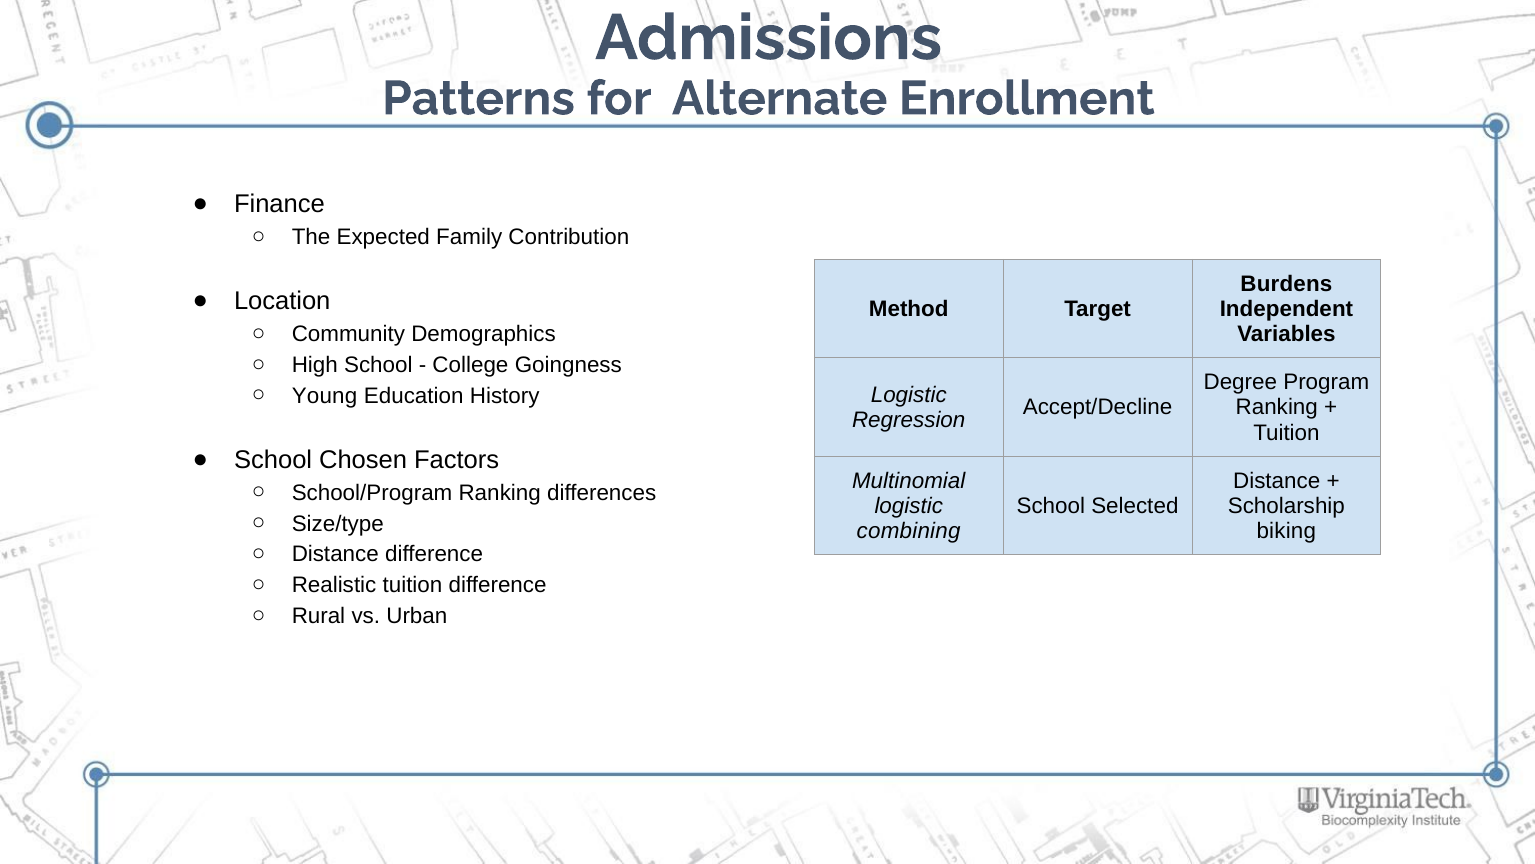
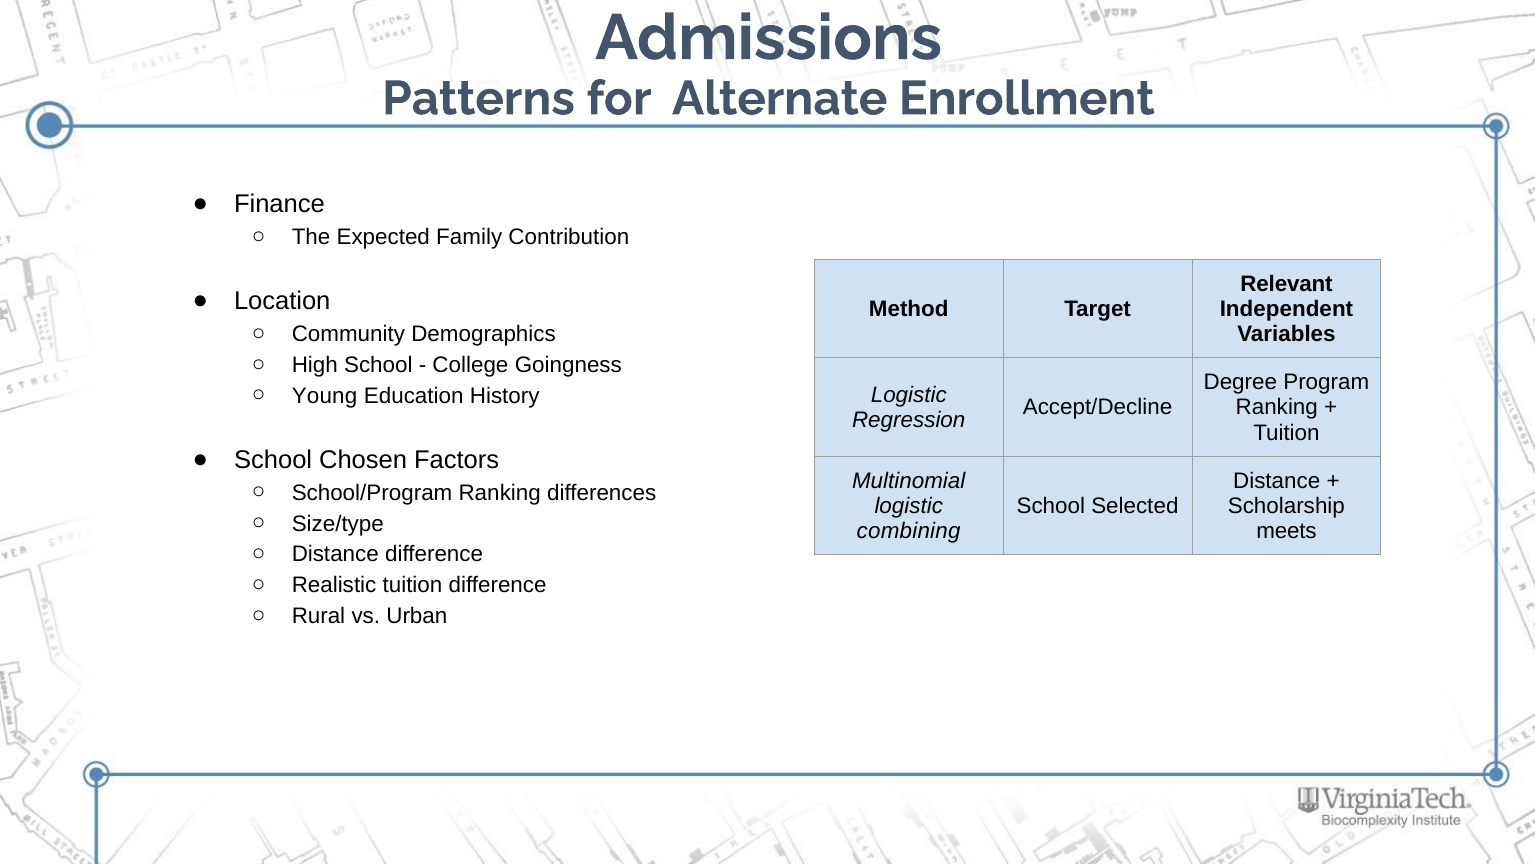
Burdens: Burdens -> Relevant
biking: biking -> meets
